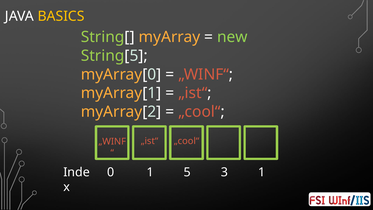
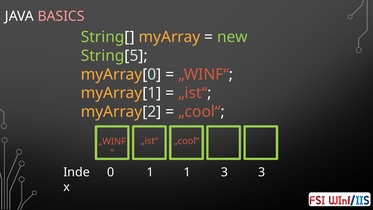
BASICS colour: yellow -> pink
1 5: 5 -> 1
3 1: 1 -> 3
